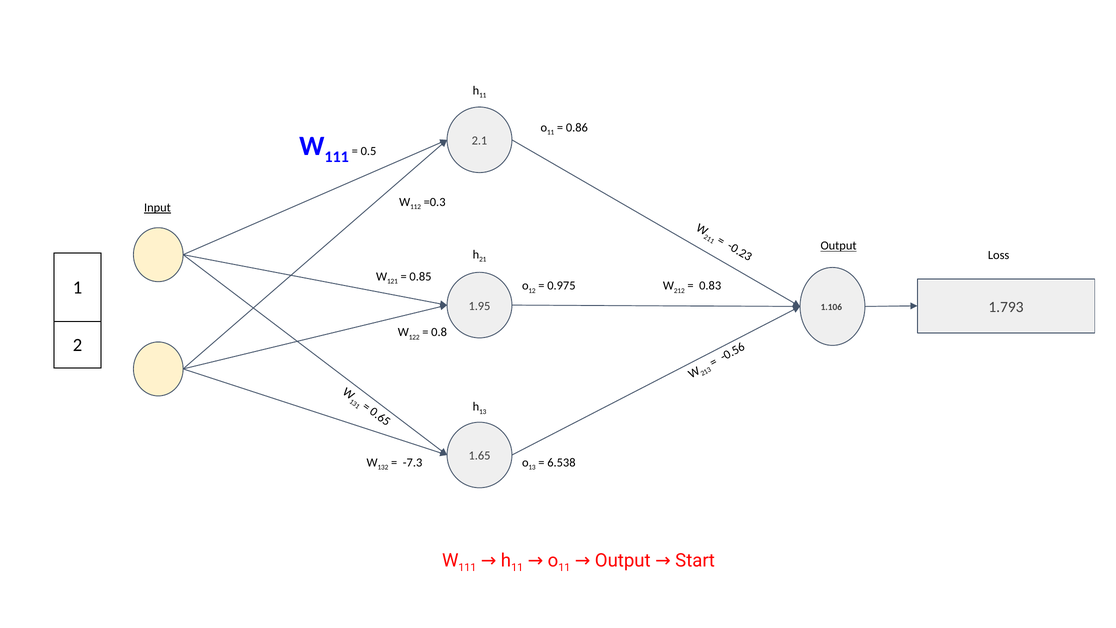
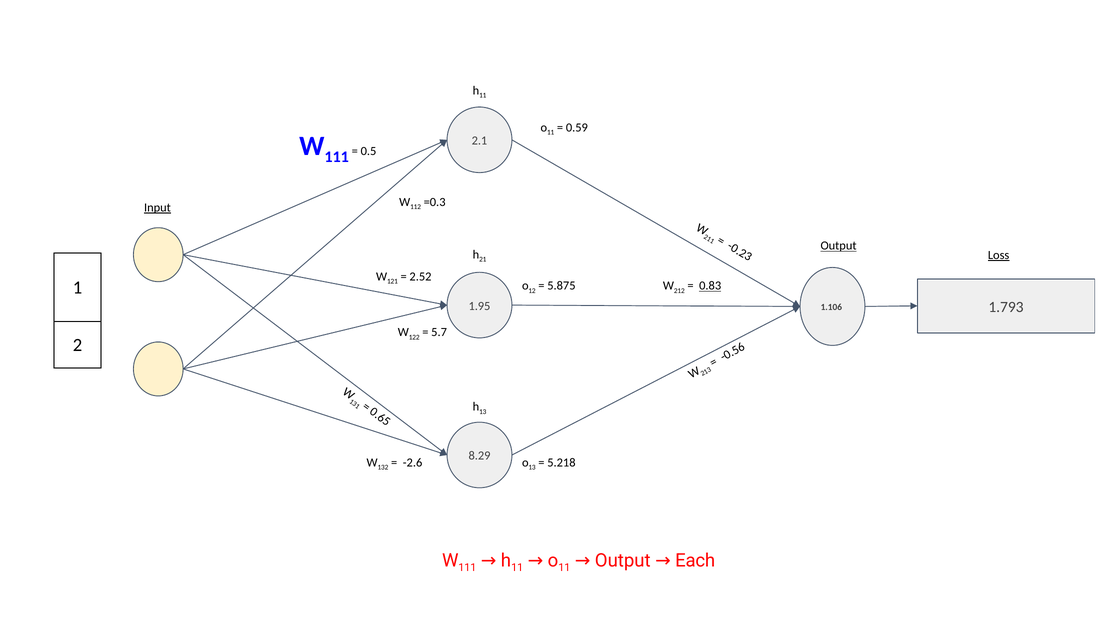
0.86: 0.86 -> 0.59
Loss underline: none -> present
0.85: 0.85 -> 2.52
0.975: 0.975 -> 5.875
0.83 underline: none -> present
0.8: 0.8 -> 5.7
1.65: 1.65 -> 8.29
-7.3: -7.3 -> -2.6
6.538: 6.538 -> 5.218
Start: Start -> Each
